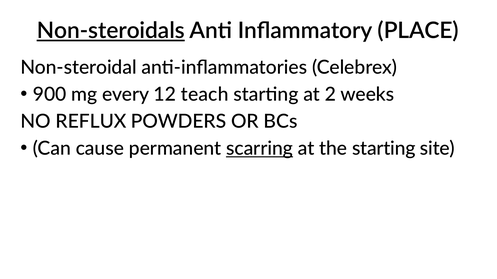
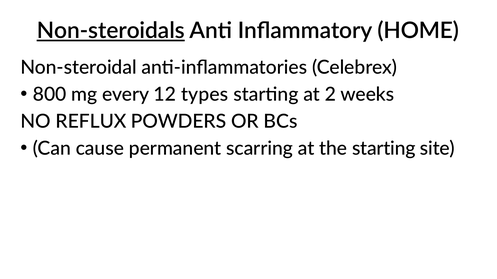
PLACE: PLACE -> HOME
900: 900 -> 800
teach: teach -> types
scarring underline: present -> none
